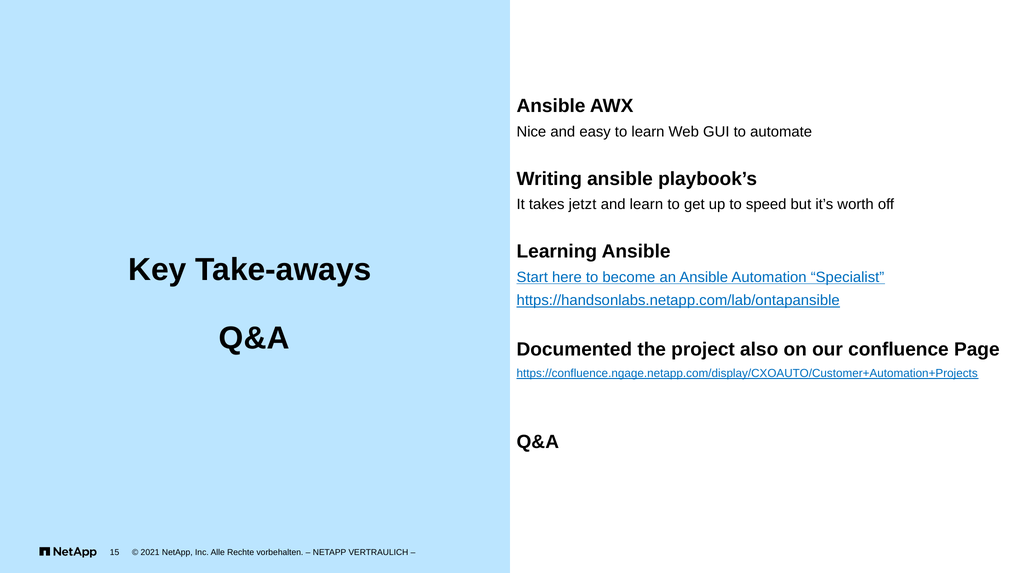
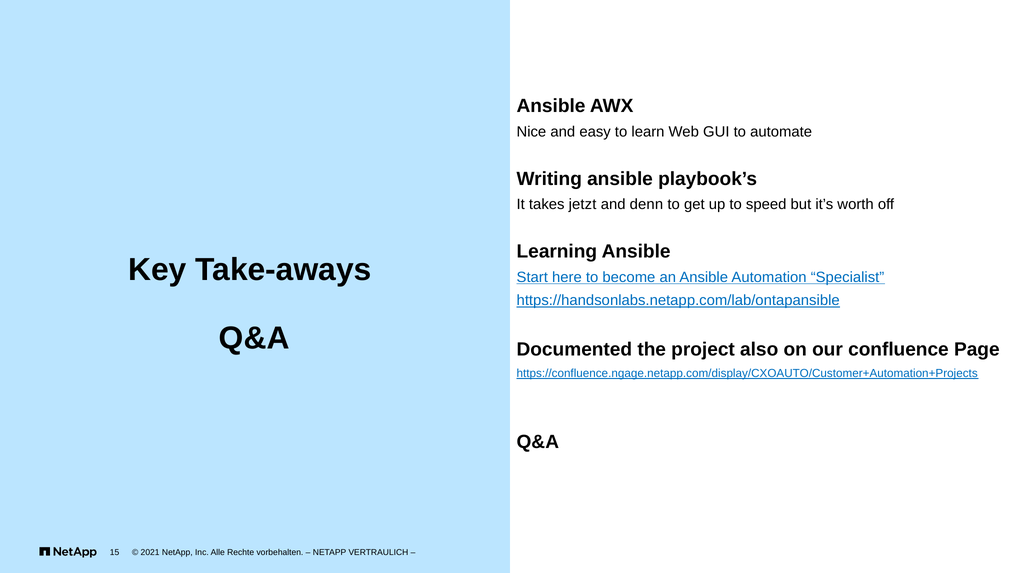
and learn: learn -> denn
